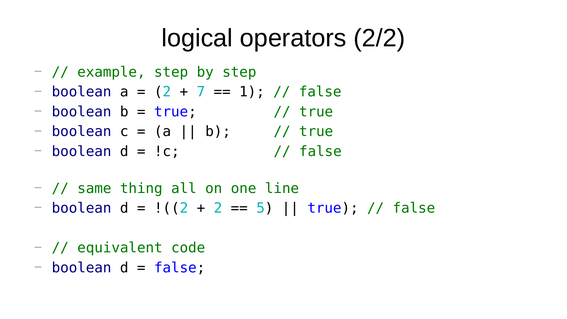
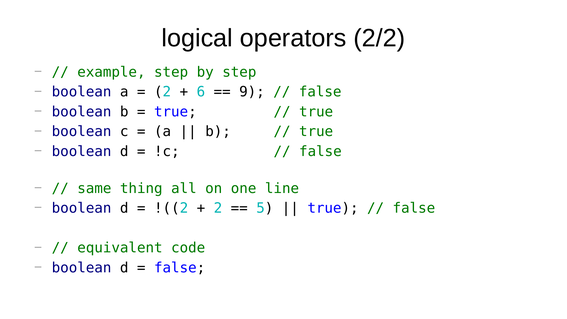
7: 7 -> 6
1: 1 -> 9
